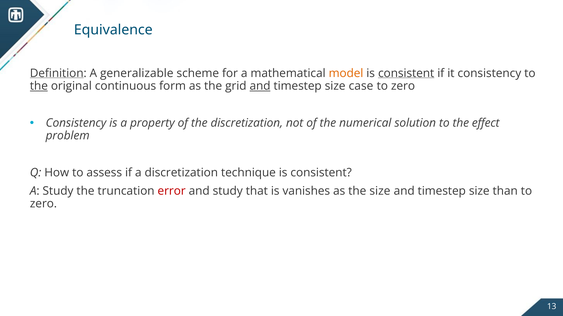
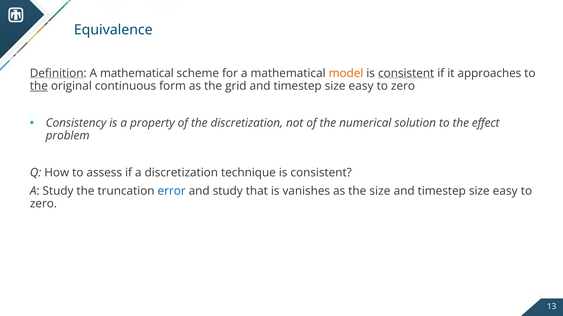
Definition A generalizable: generalizable -> mathematical
it consistency: consistency -> approaches
and at (260, 86) underline: present -> none
case at (361, 86): case -> easy
error colour: red -> blue
than at (505, 191): than -> easy
